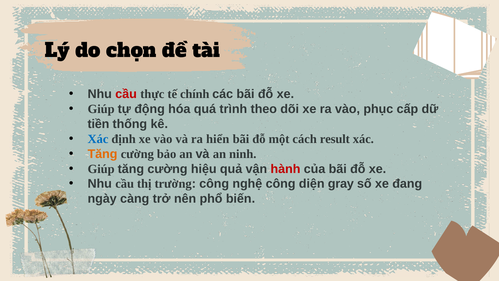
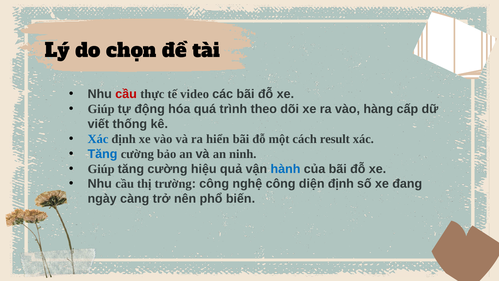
chính: chính -> video
phục: phục -> hàng
tiền: tiền -> viết
Tăng at (103, 154) colour: orange -> blue
hành colour: red -> blue
diện gray: gray -> định
